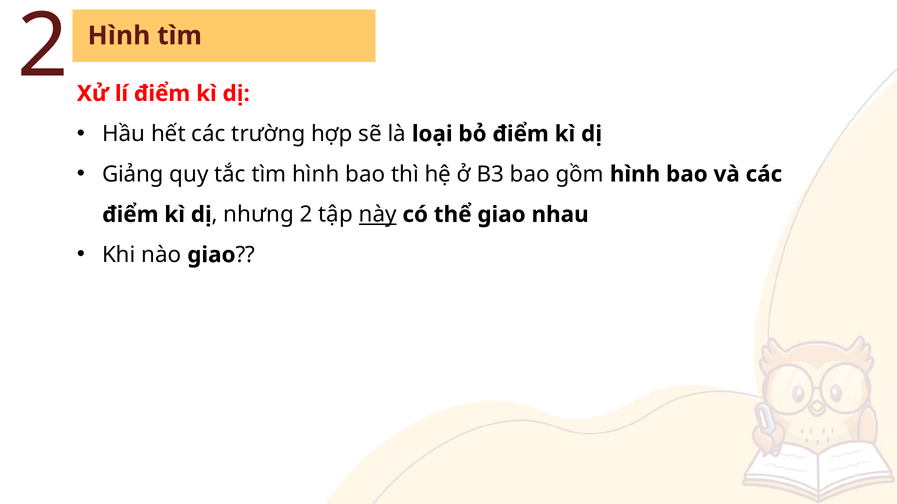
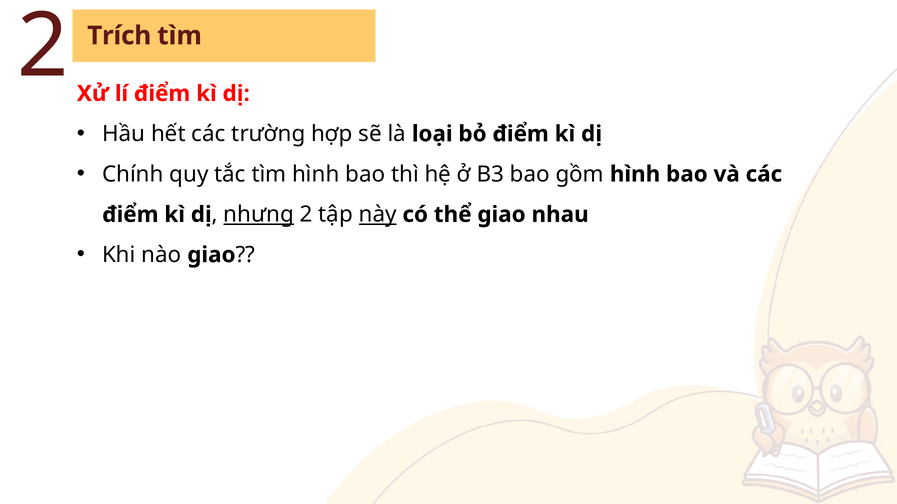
2 Hình: Hình -> Trích
Giảng: Giảng -> Chính
nhưng underline: none -> present
